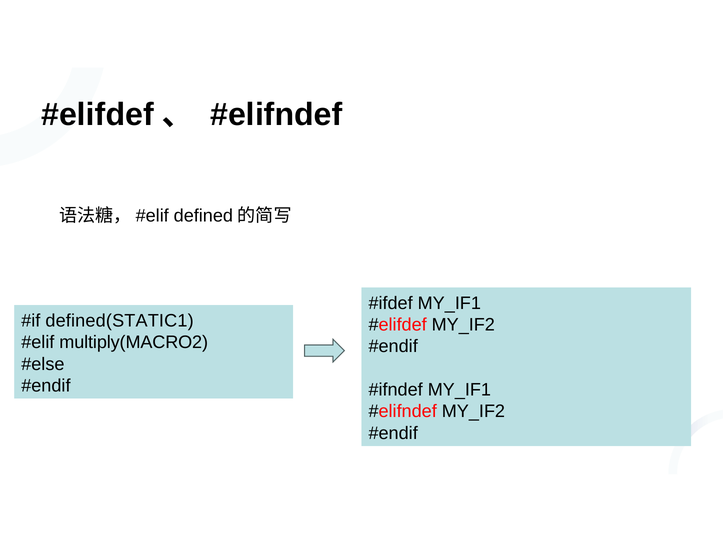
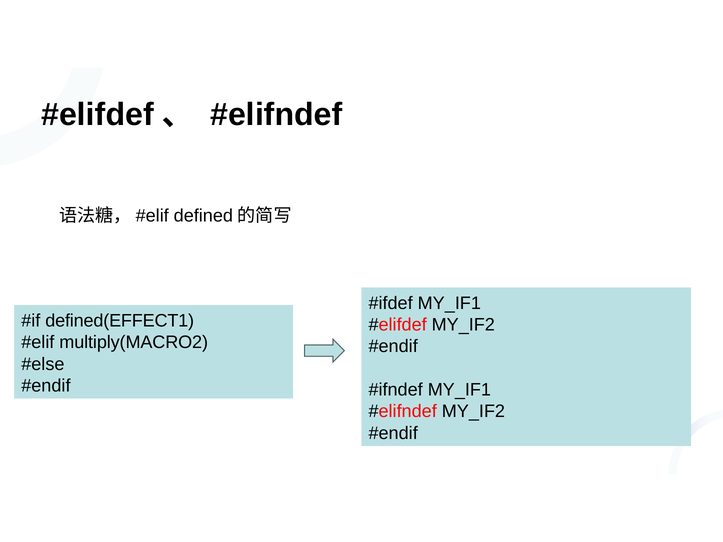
defined(STATIC1: defined(STATIC1 -> defined(EFFECT1
